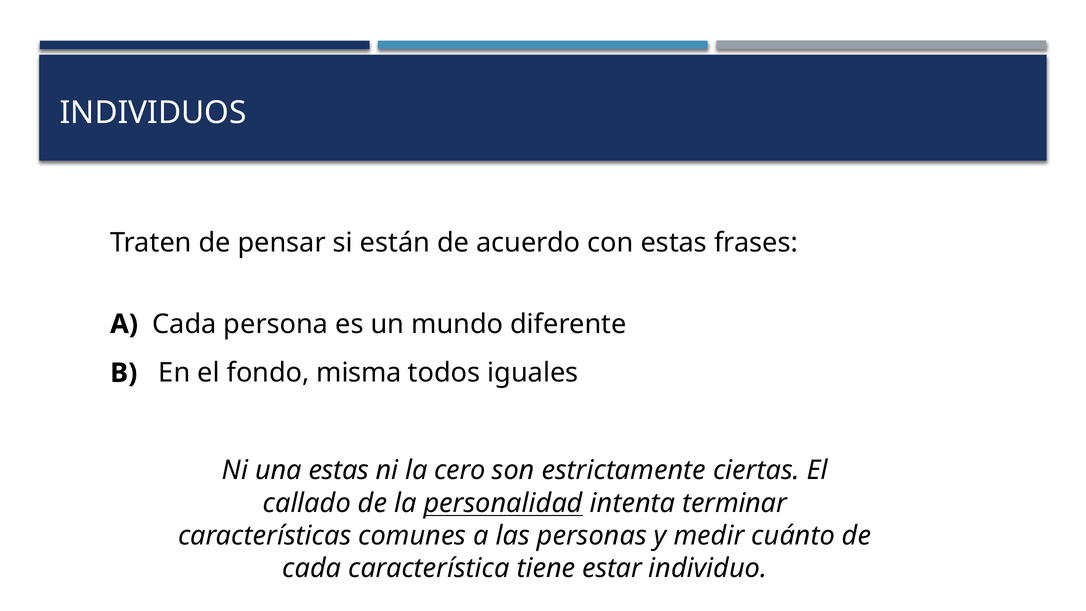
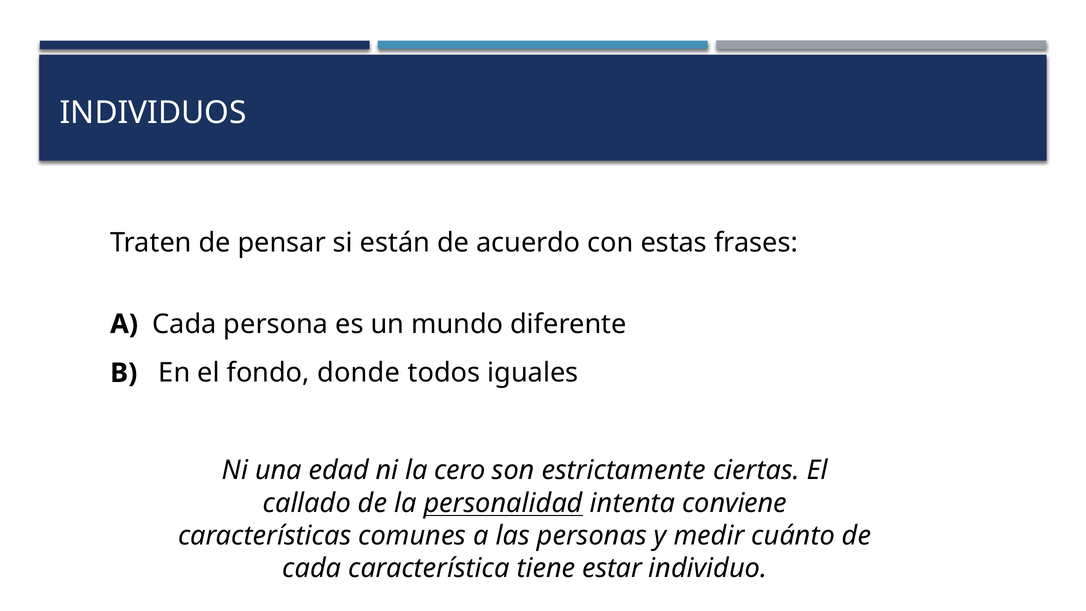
misma: misma -> donde
una estas: estas -> edad
terminar: terminar -> conviene
